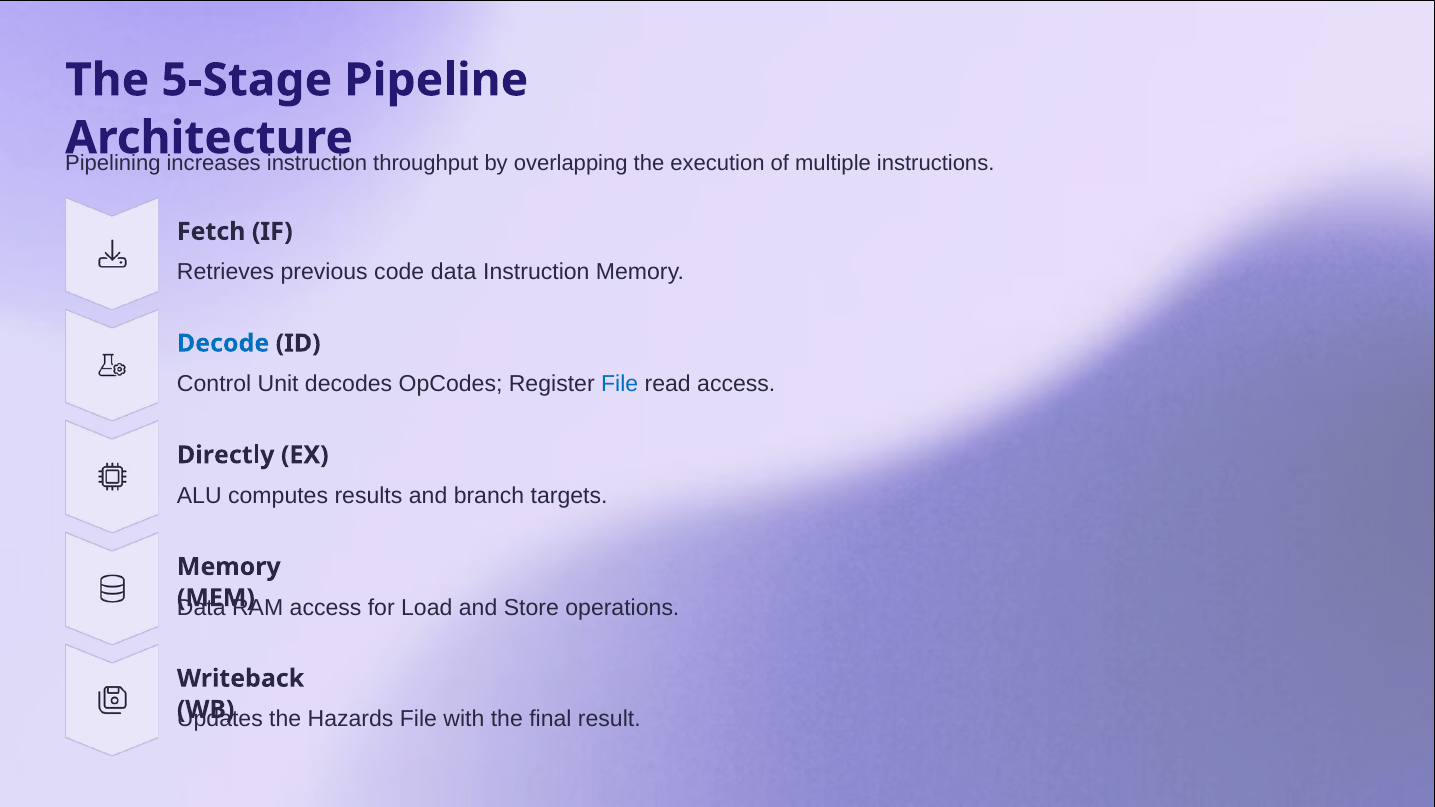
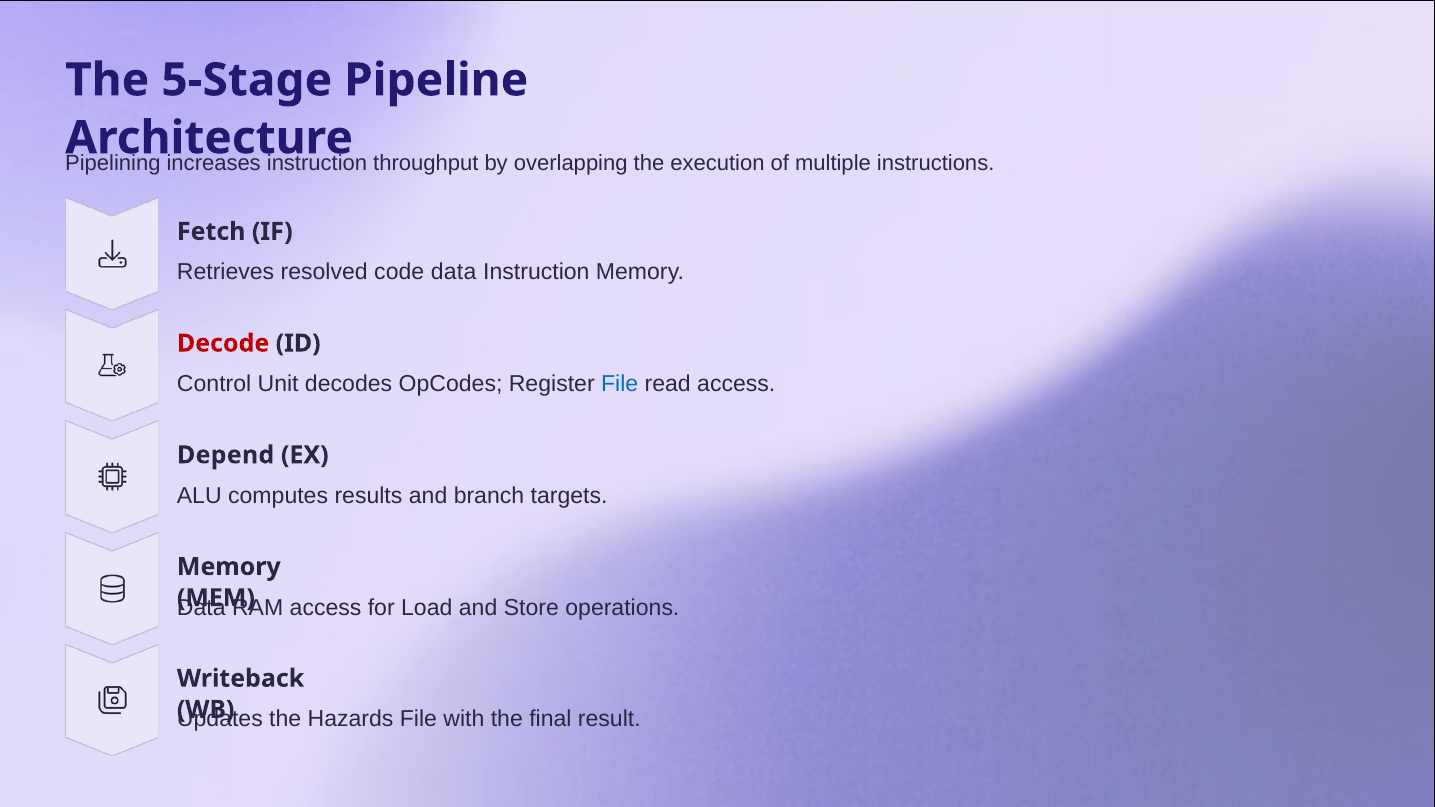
previous: previous -> resolved
Decode colour: blue -> red
Directly: Directly -> Depend
